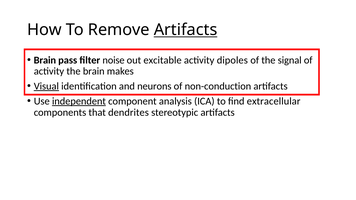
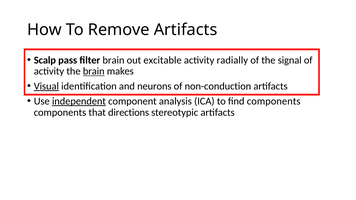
Artifacts at (186, 30) underline: present -> none
Brain at (45, 60): Brain -> Scalp
filter noise: noise -> brain
dipoles: dipoles -> radially
brain at (94, 71) underline: none -> present
find extracellular: extracellular -> components
dendrites: dendrites -> directions
